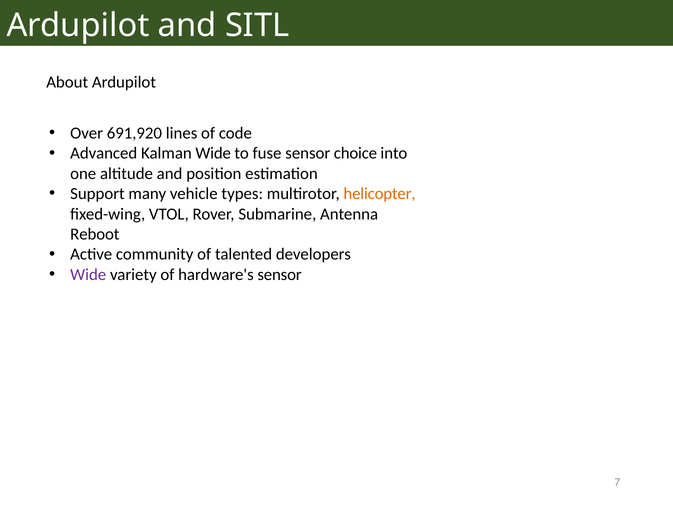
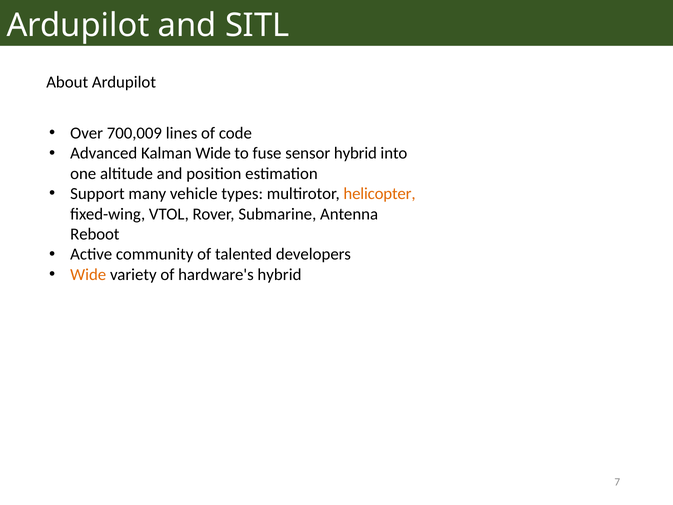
691,920: 691,920 -> 700,009
sensor choice: choice -> hybrid
Wide at (88, 274) colour: purple -> orange
hardware's sensor: sensor -> hybrid
